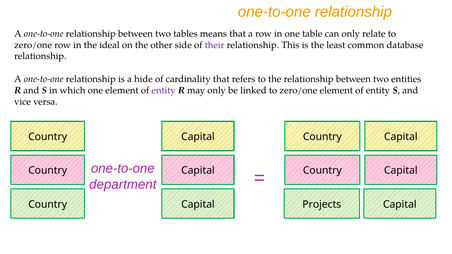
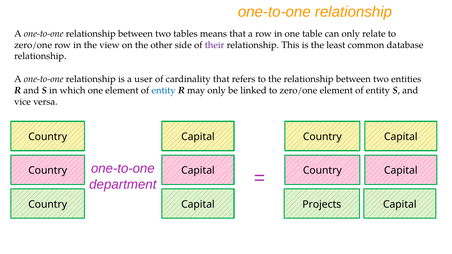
ideal: ideal -> view
hide: hide -> user
entity at (164, 90) colour: purple -> blue
